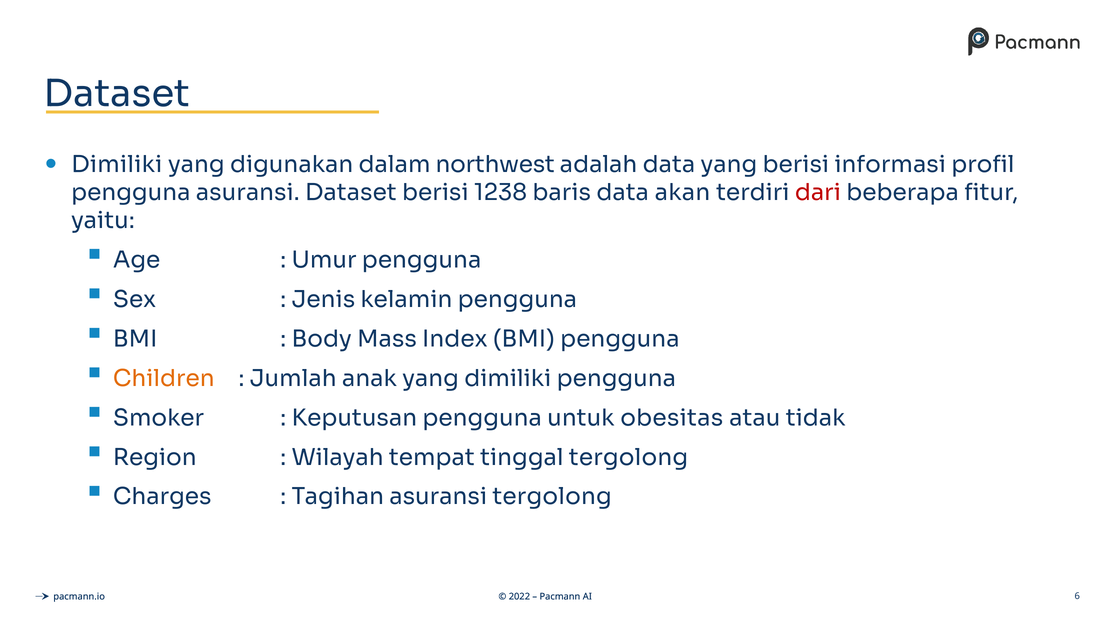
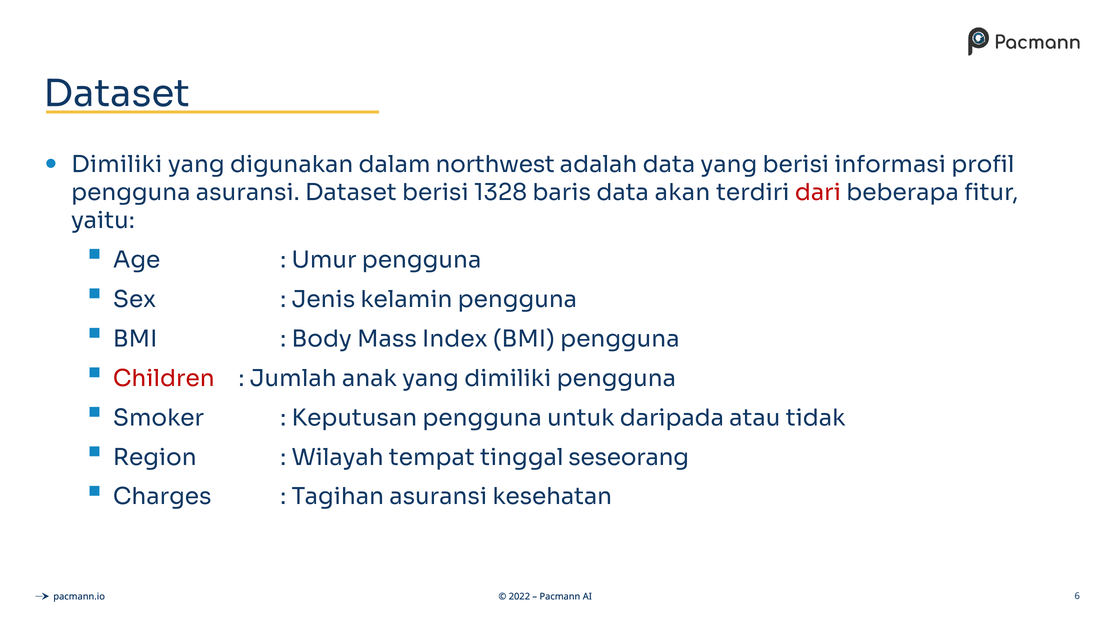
1238: 1238 -> 1328
Children colour: orange -> red
obesitas: obesitas -> daripada
tinggal tergolong: tergolong -> seseorang
asuransi tergolong: tergolong -> kesehatan
